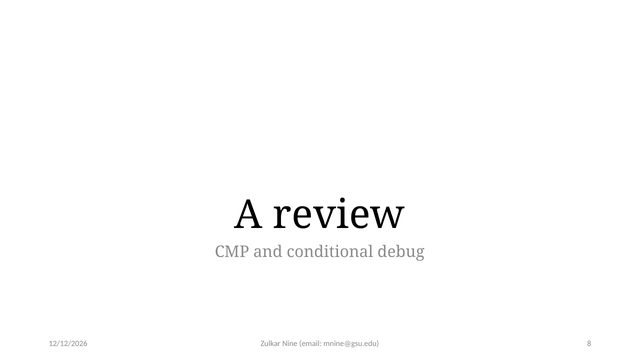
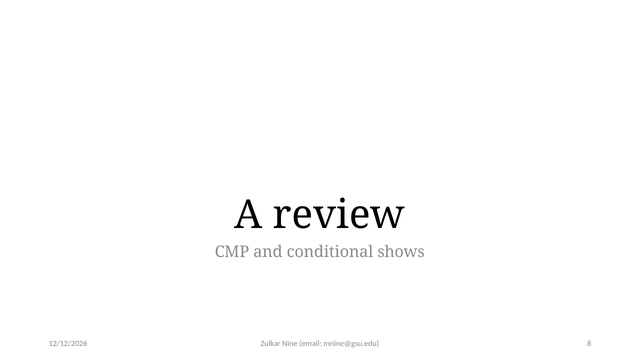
debug: debug -> shows
